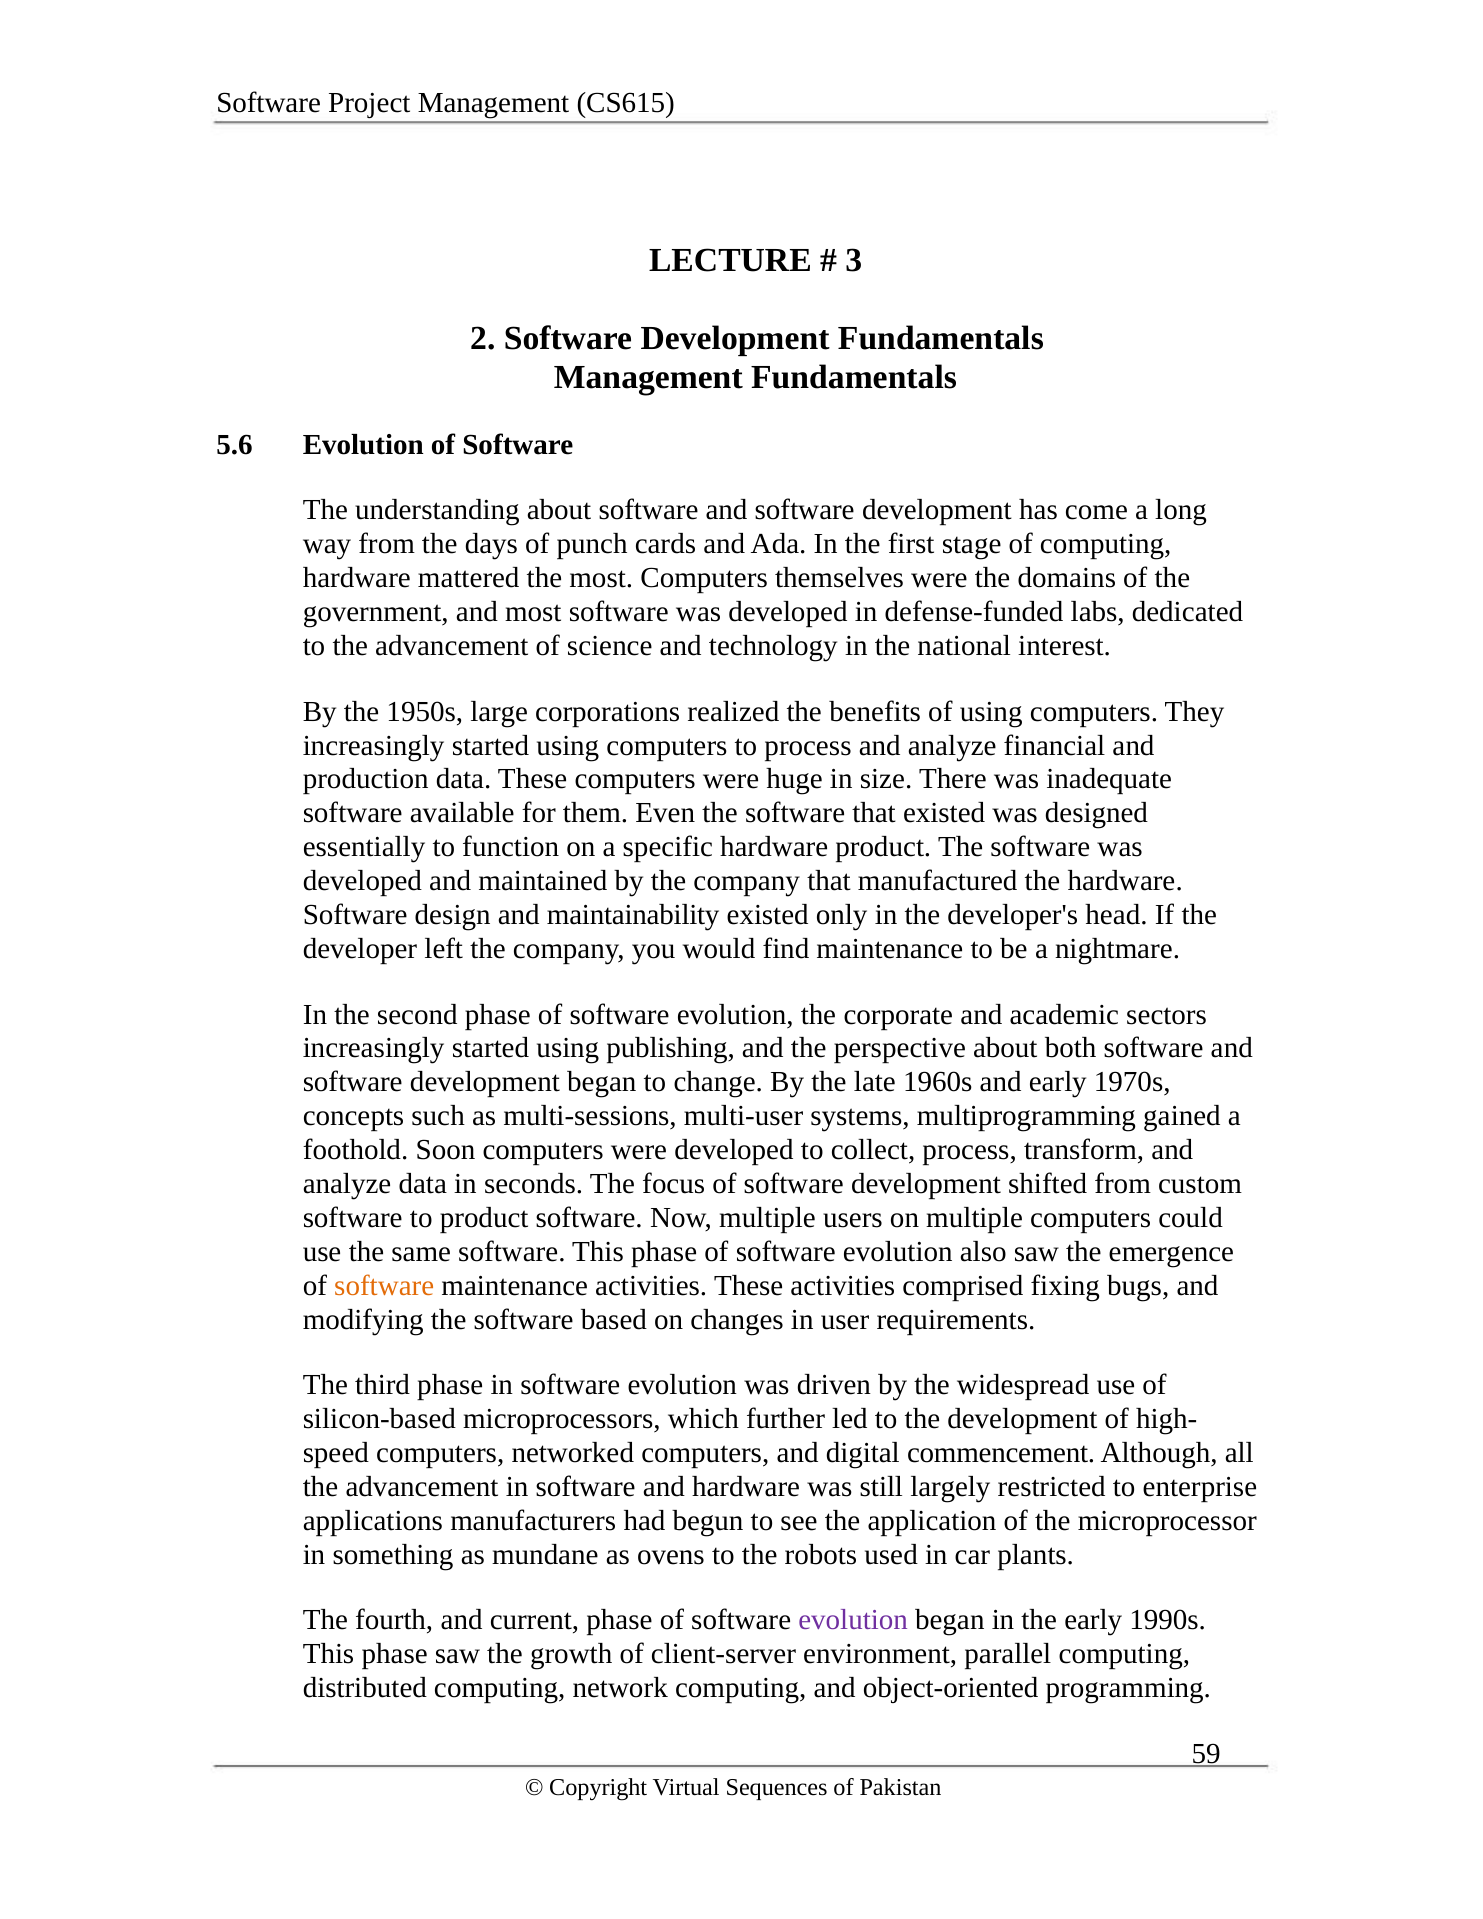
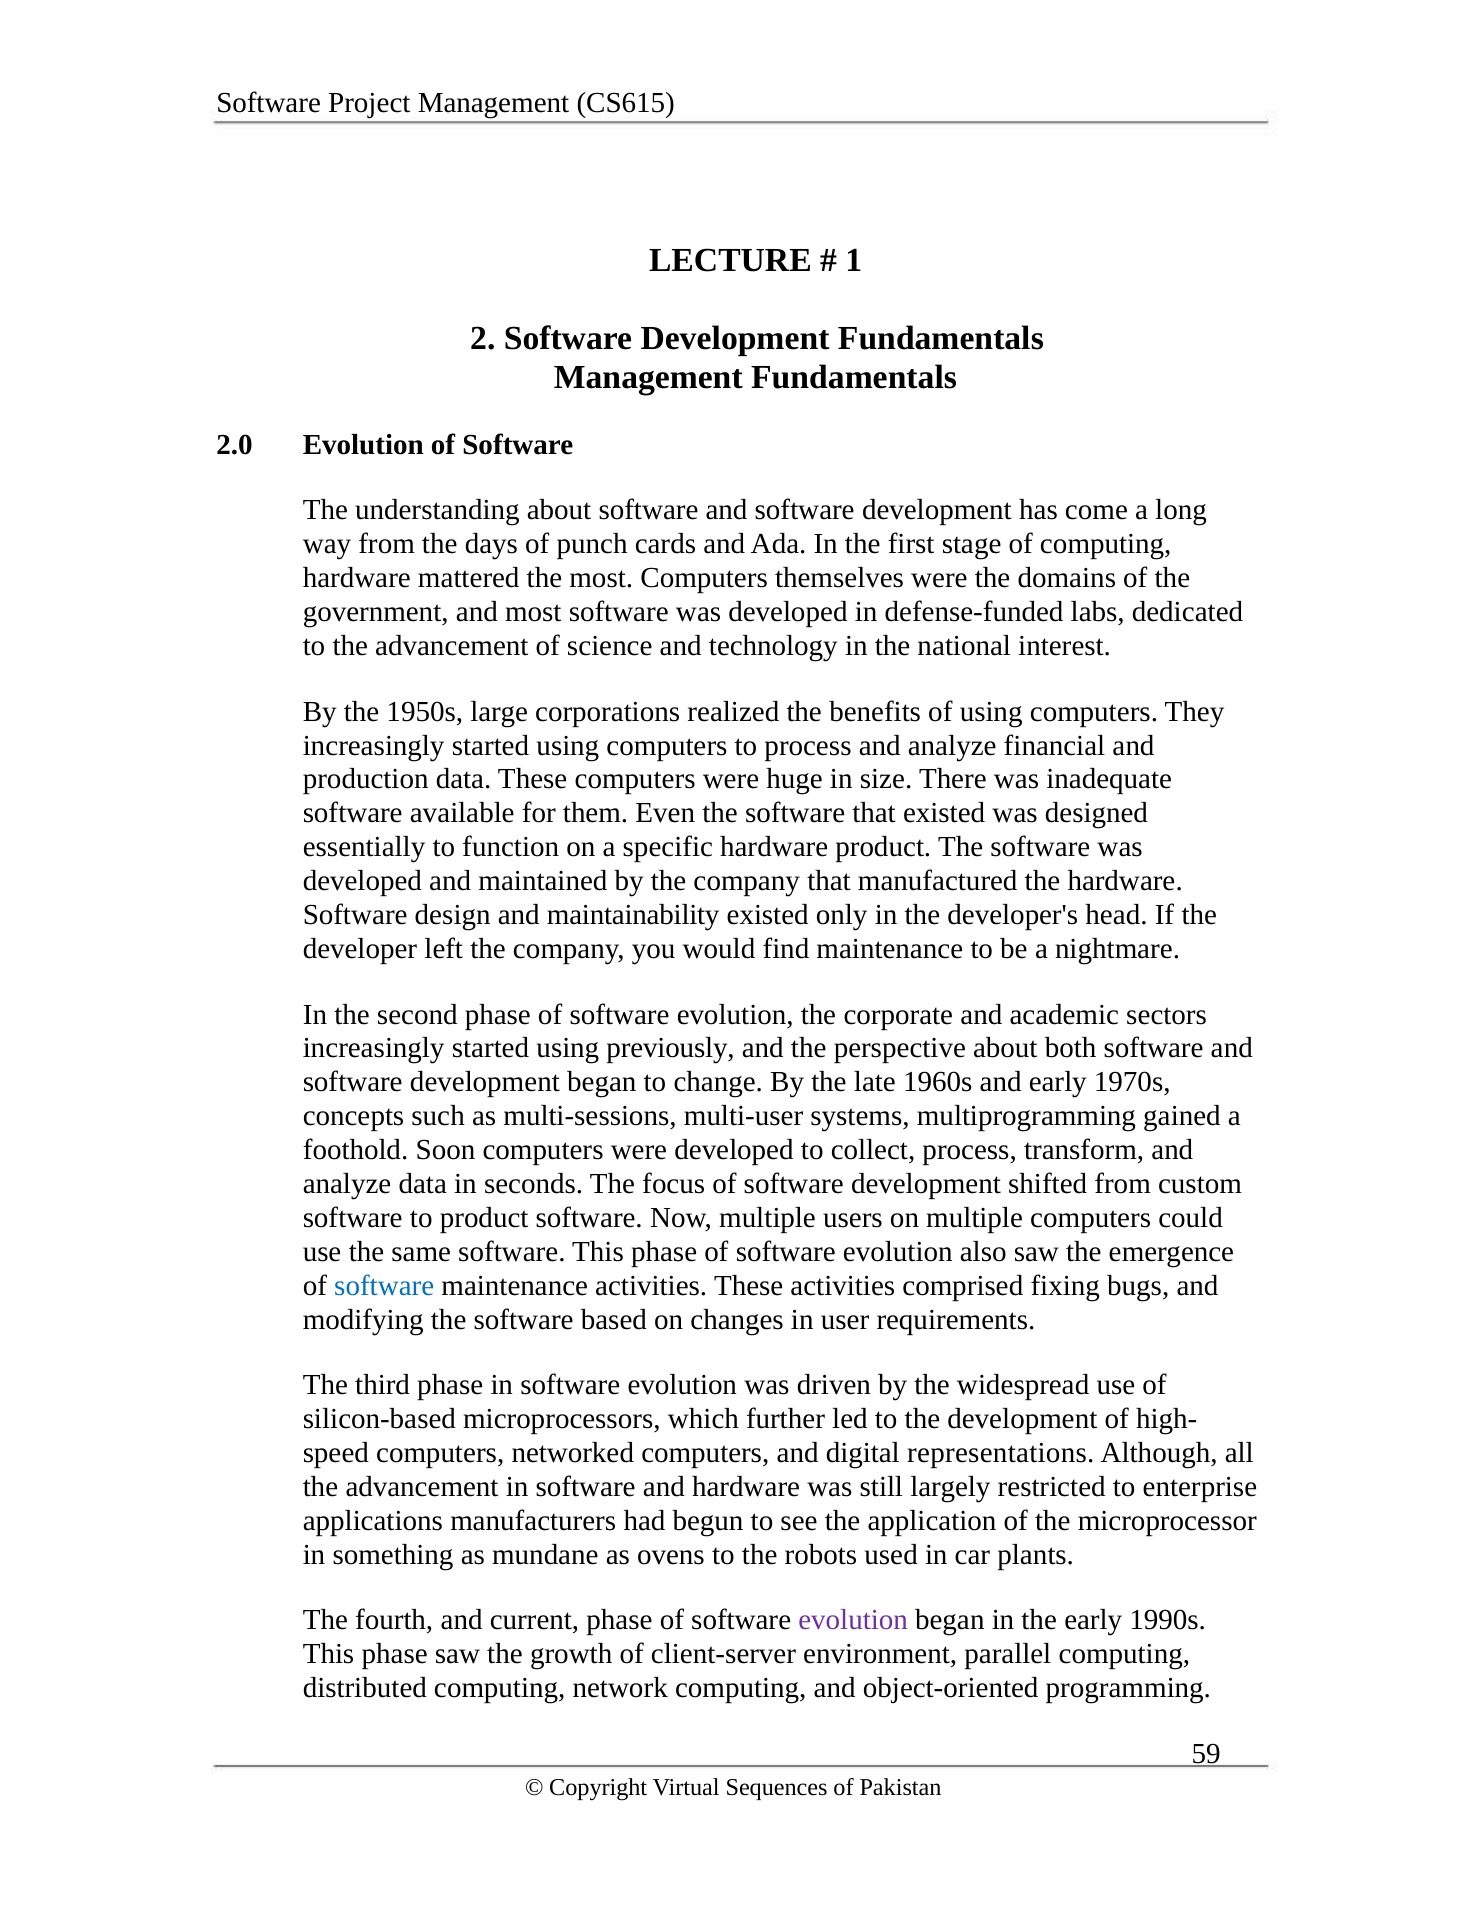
3: 3 -> 1
5.6: 5.6 -> 2.0
publishing: publishing -> previously
software at (384, 1286) colour: orange -> blue
commencement: commencement -> representations
